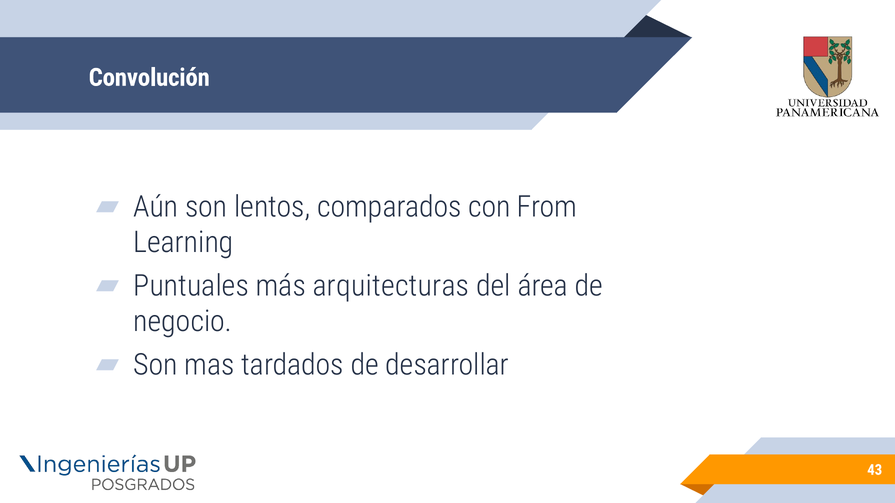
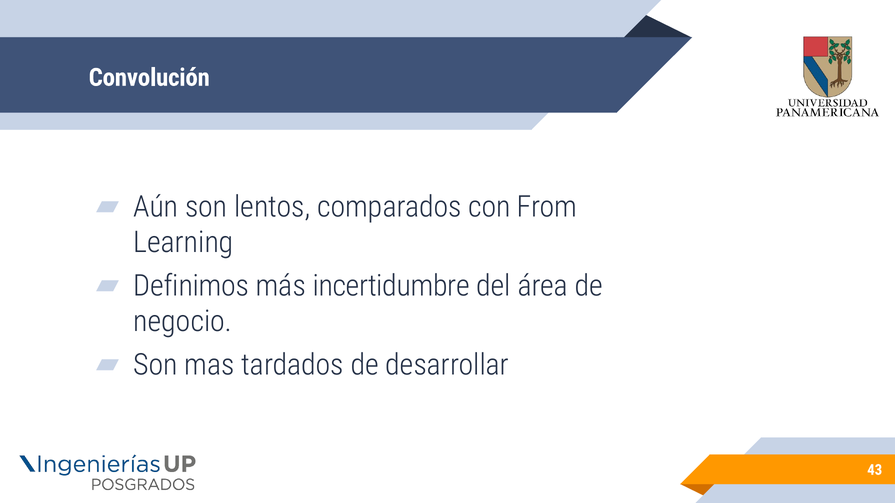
Puntuales: Puntuales -> Definimos
arquitecturas: arquitecturas -> incertidumbre
